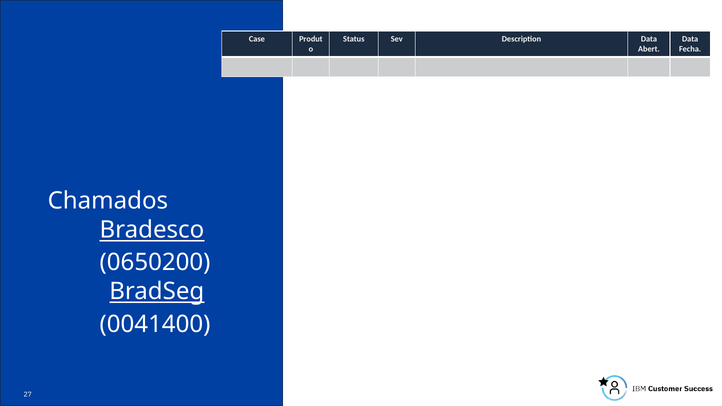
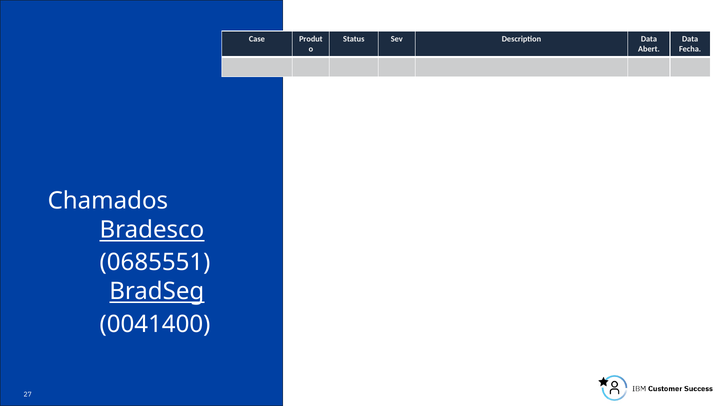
0650200: 0650200 -> 0685551
